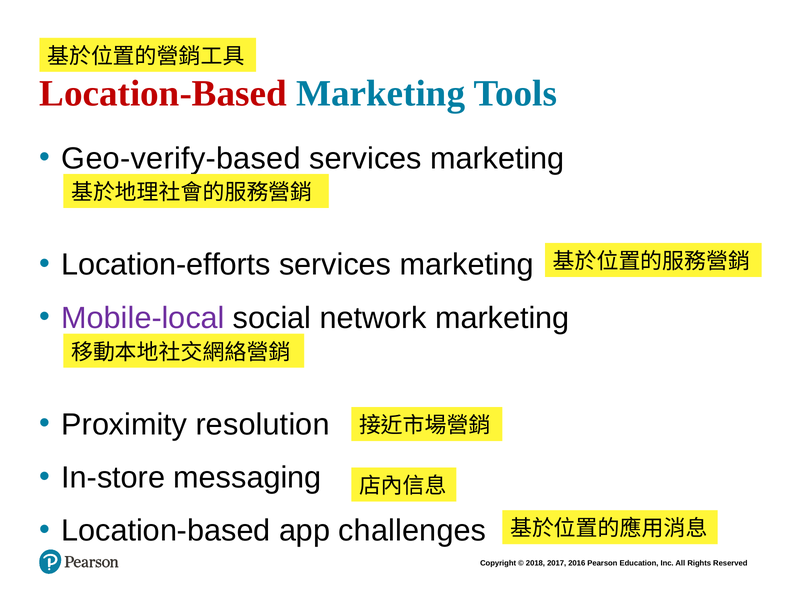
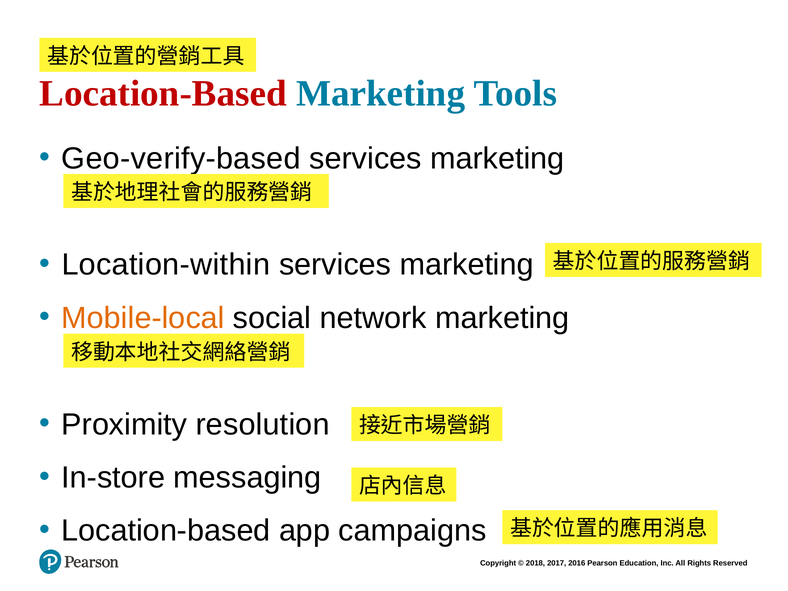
Location-efforts: Location-efforts -> Location-within
Mobile-local colour: purple -> orange
challenges: challenges -> campaigns
